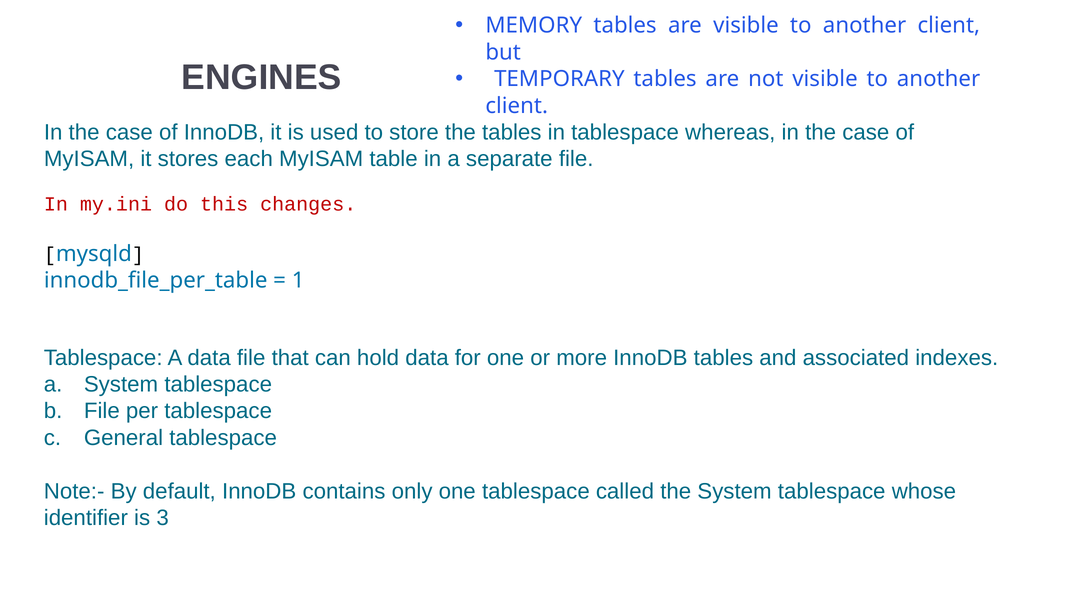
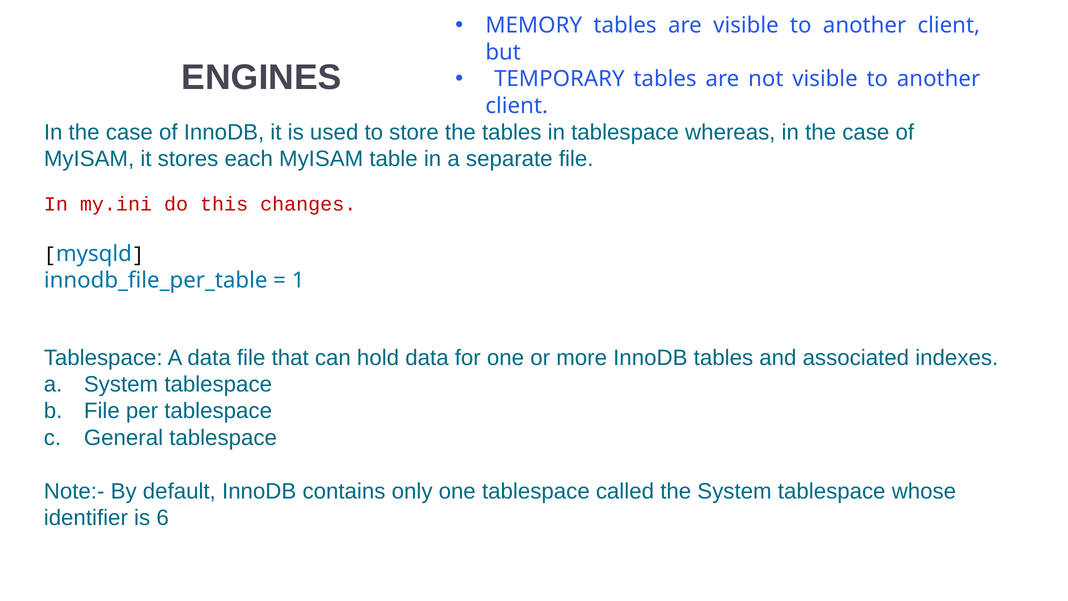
3: 3 -> 6
